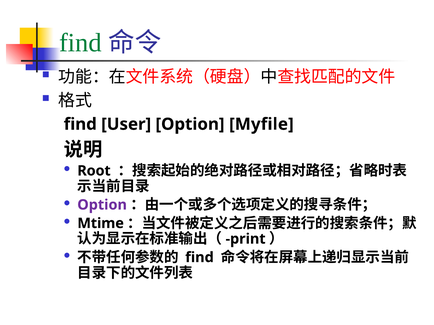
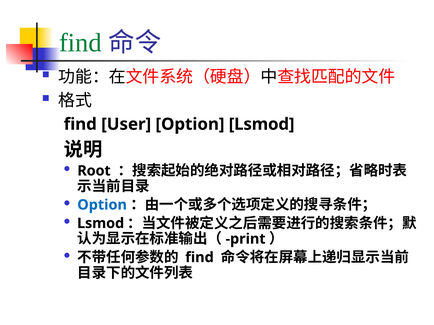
Option Myfile: Myfile -> Lsmod
Option at (102, 205) colour: purple -> blue
Mtime at (101, 224): Mtime -> Lsmod
